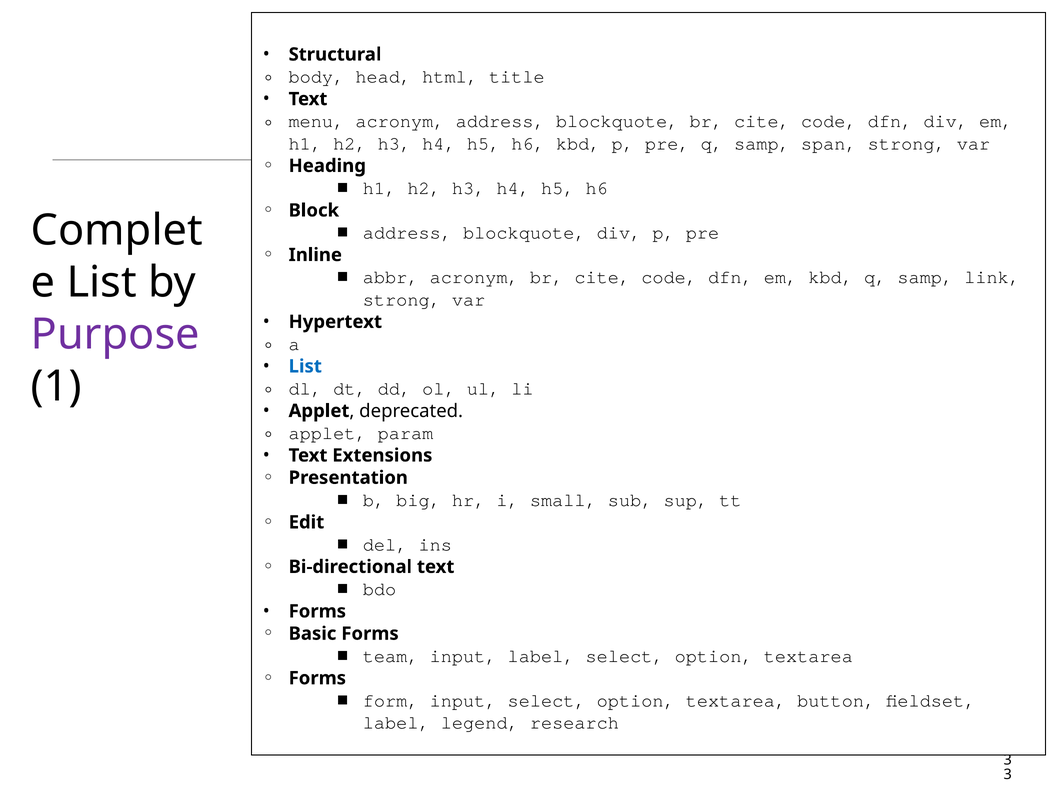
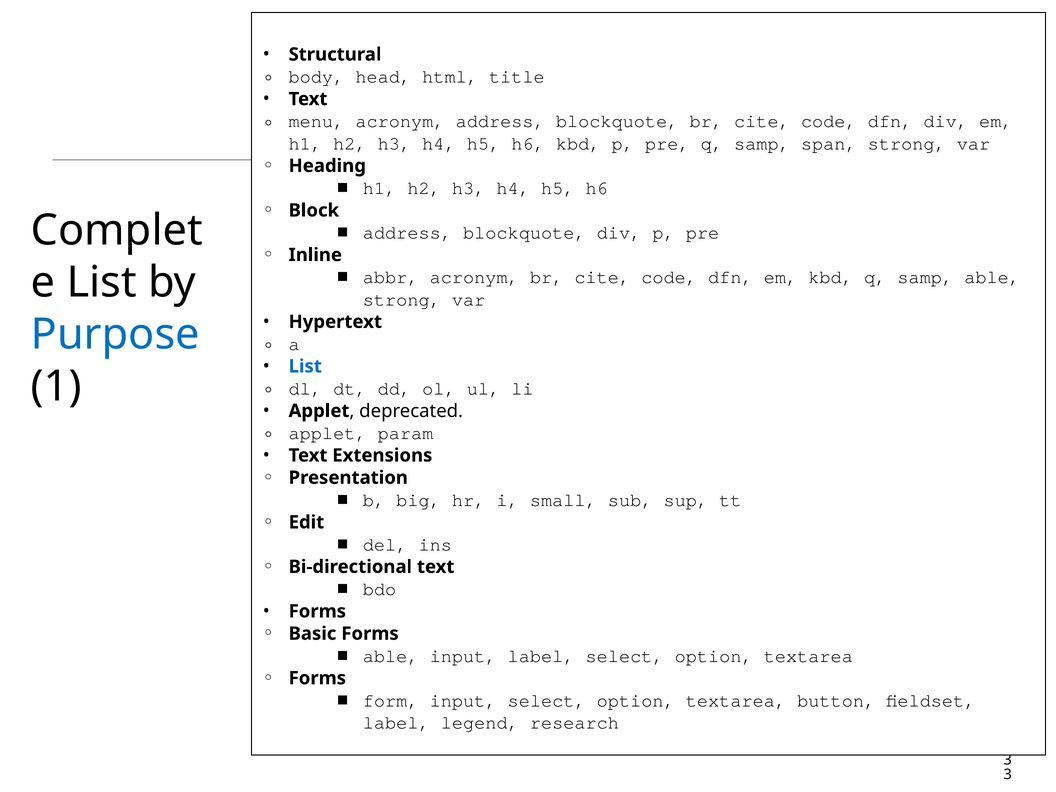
samp link: link -> able
Purpose colour: purple -> blue
team at (391, 656): team -> able
